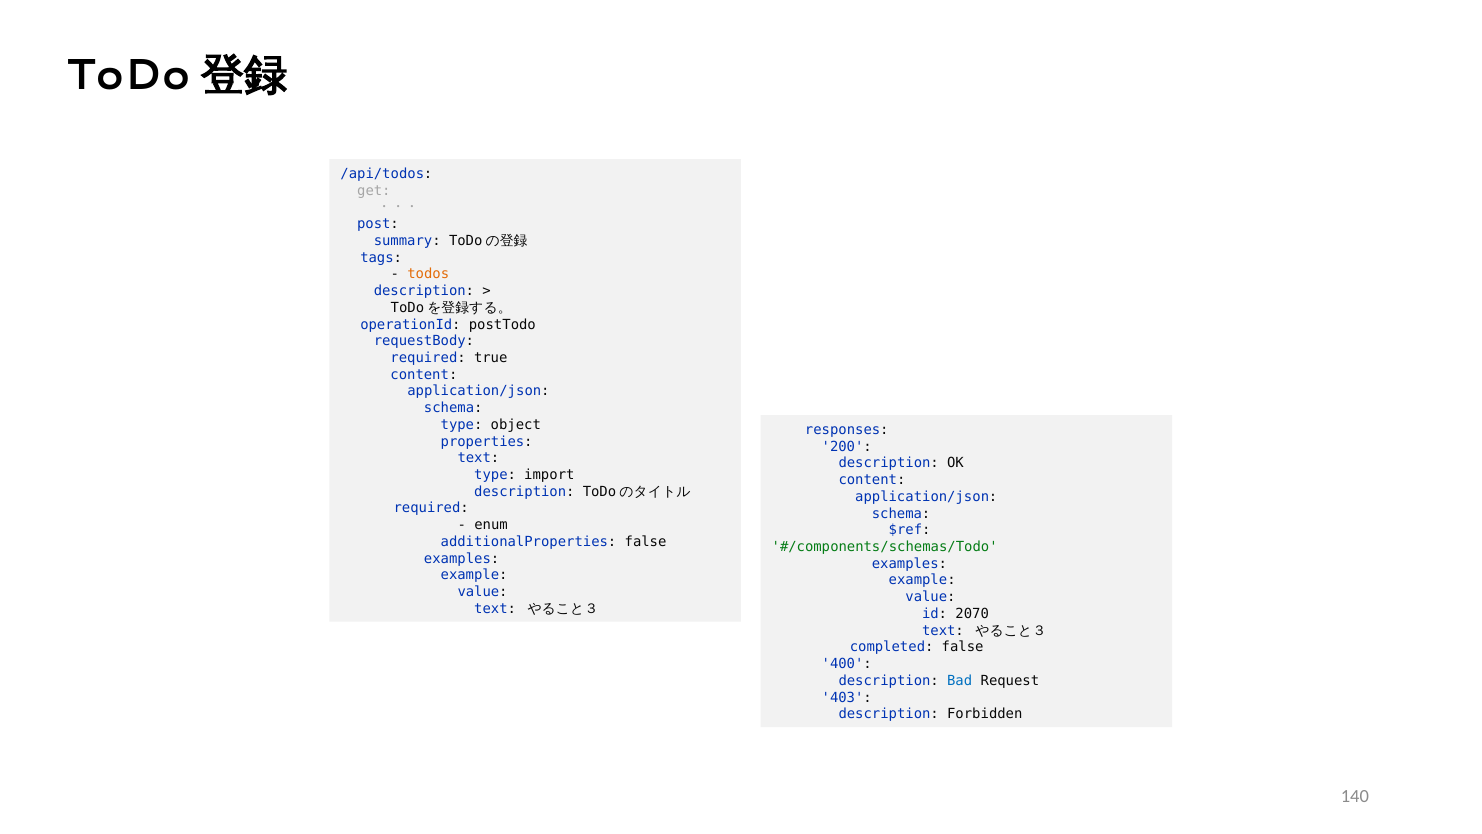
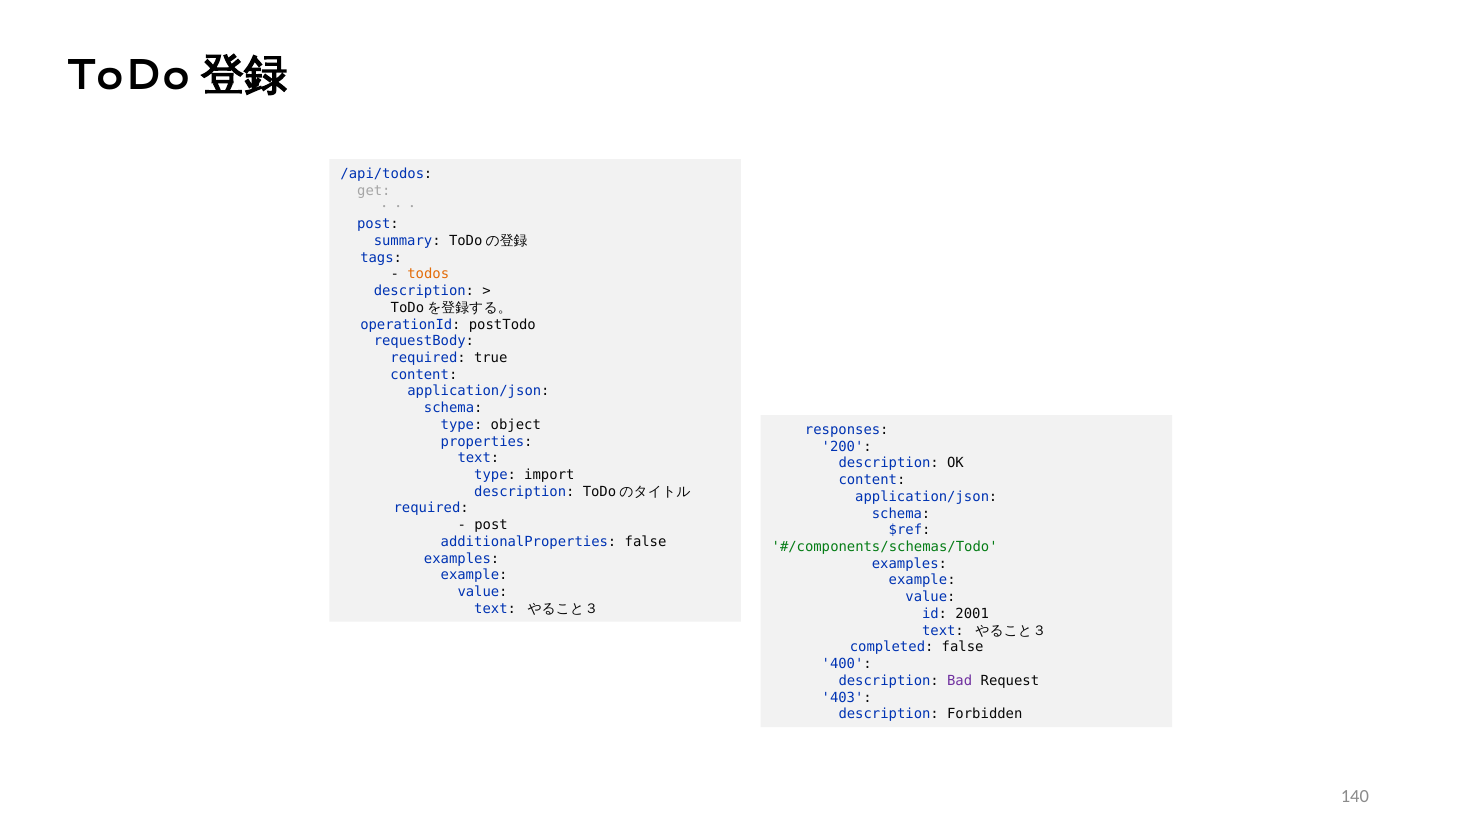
enum at (491, 525): enum -> post
2070: 2070 -> 2001
Bad colour: blue -> purple
